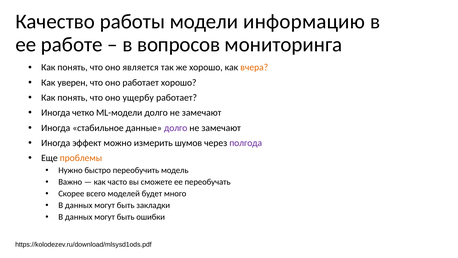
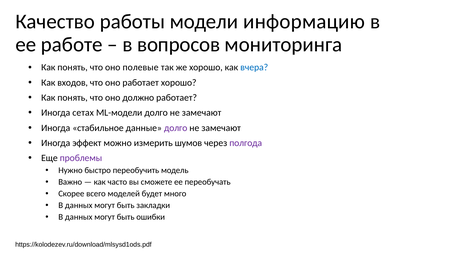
является: является -> полевые
вчера colour: orange -> blue
уверен: уверен -> входов
ущербу: ущербу -> должно
четко: четко -> сетах
проблемы colour: orange -> purple
